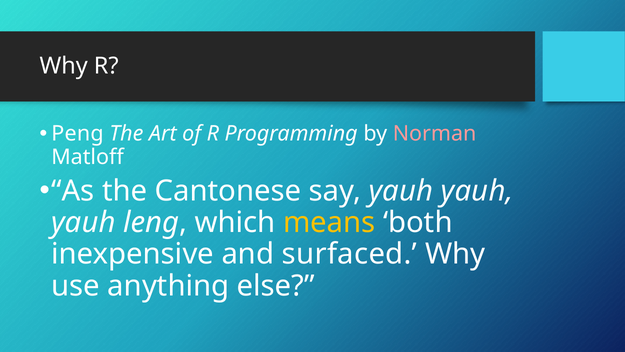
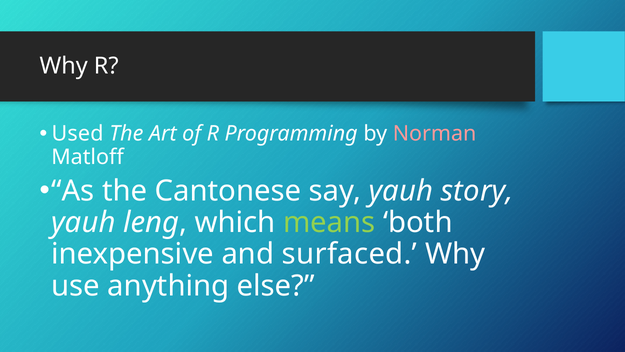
Peng: Peng -> Used
say yauh yauh: yauh -> story
means colour: yellow -> light green
